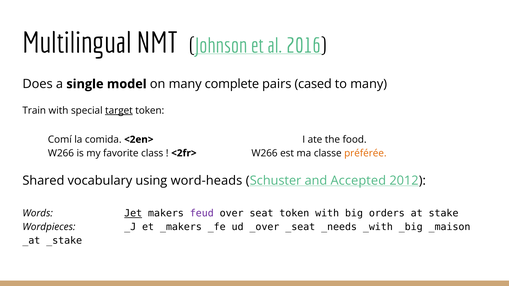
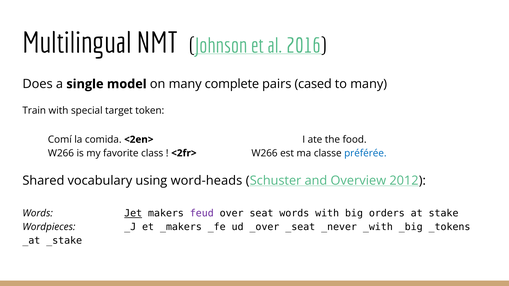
target underline: present -> none
préférée colour: orange -> blue
Accepted: Accepted -> Overview
seat token: token -> words
_needs: _needs -> _never
_maison: _maison -> _tokens
